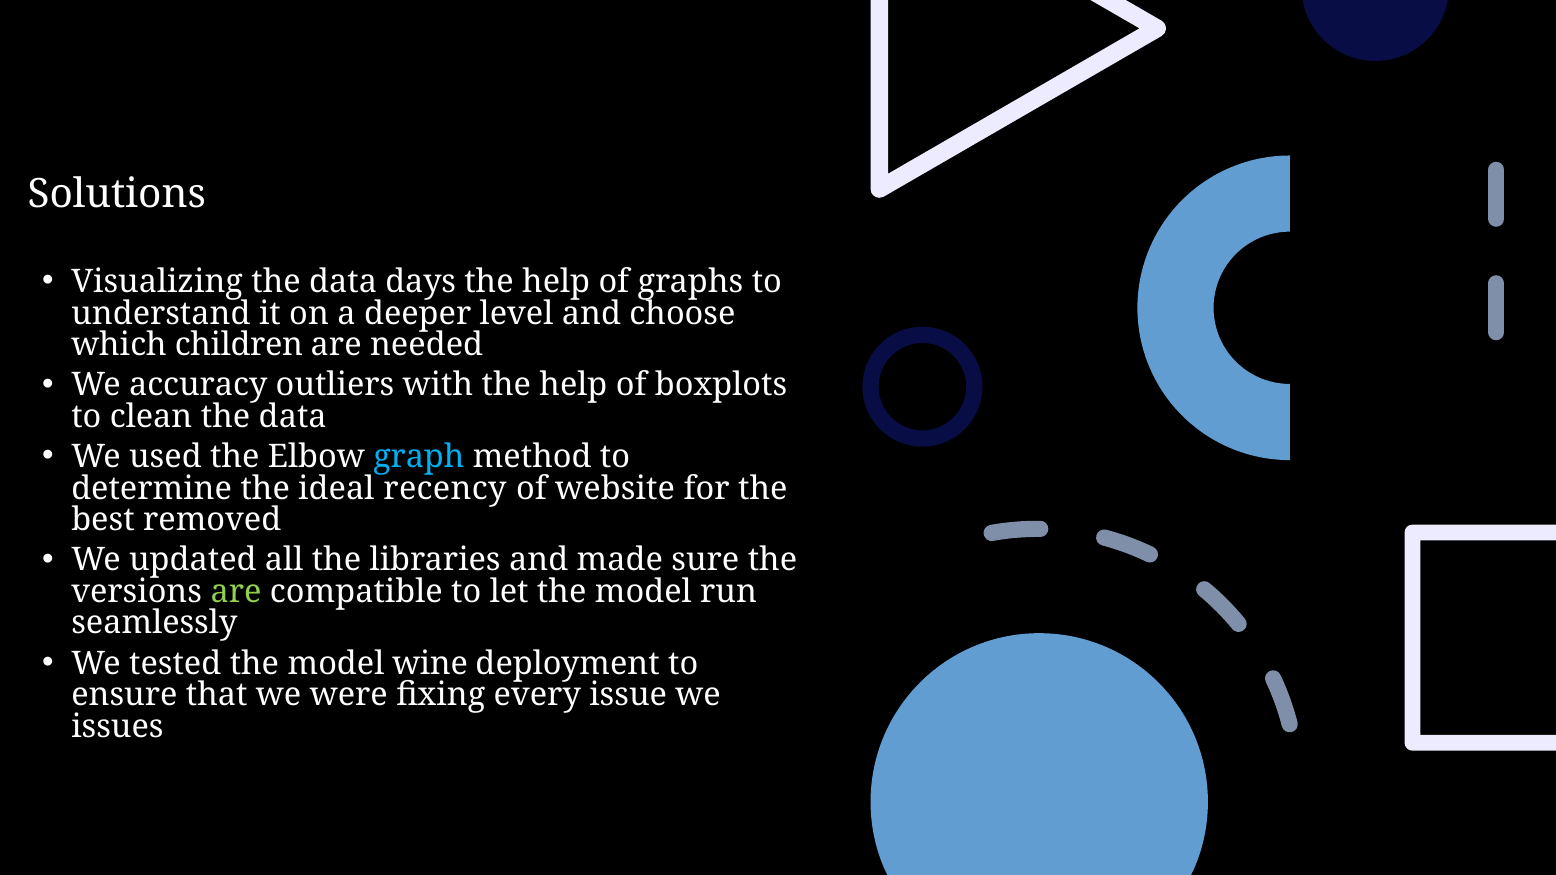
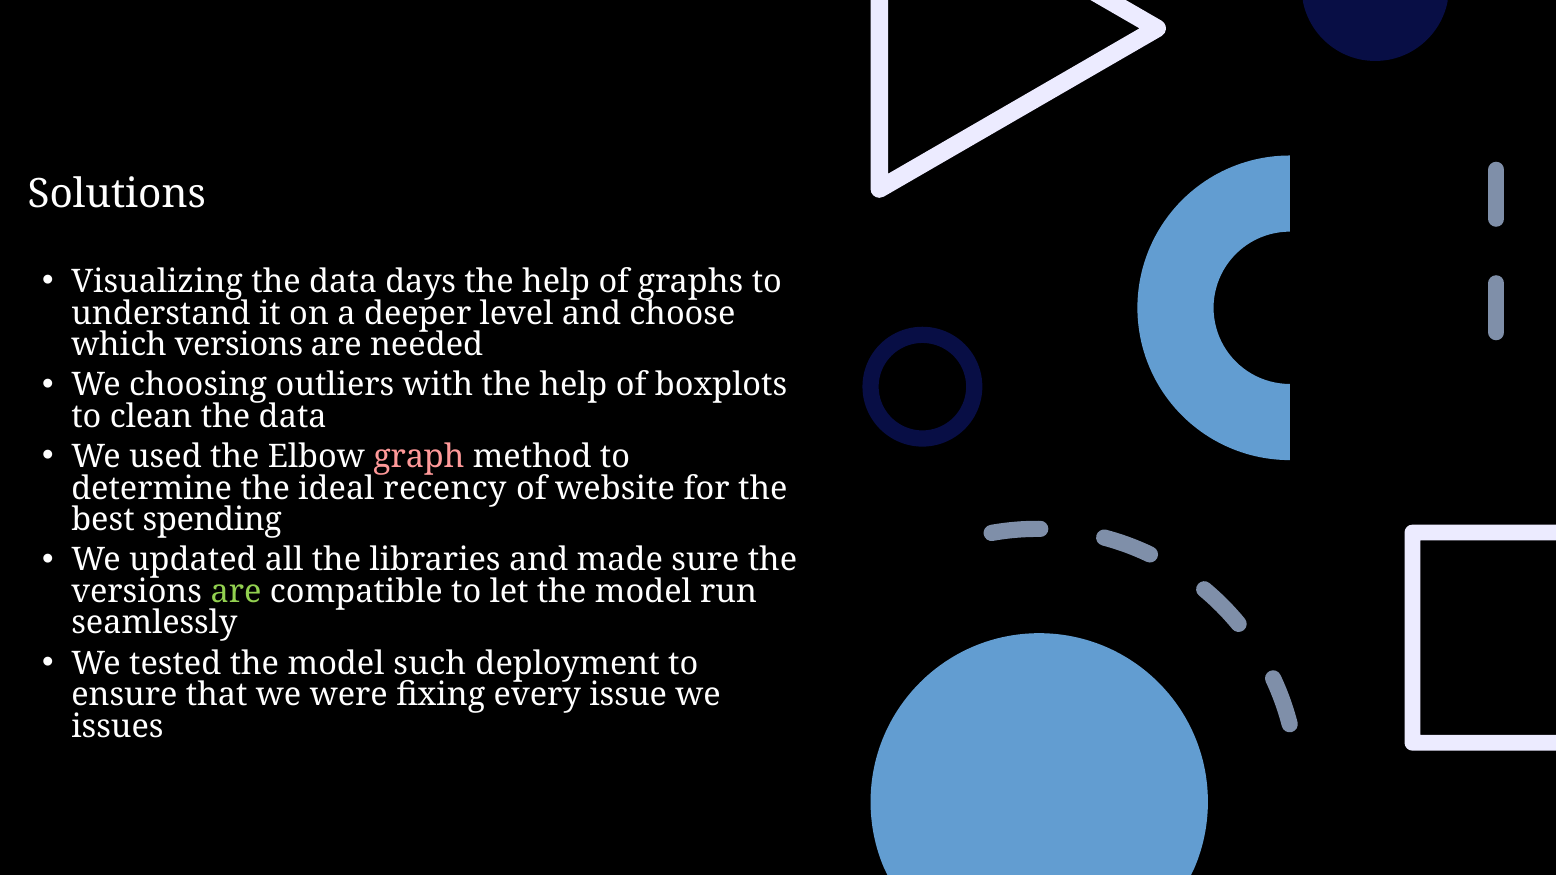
which children: children -> versions
accuracy: accuracy -> choosing
graph colour: light blue -> pink
removed: removed -> spending
wine: wine -> such
